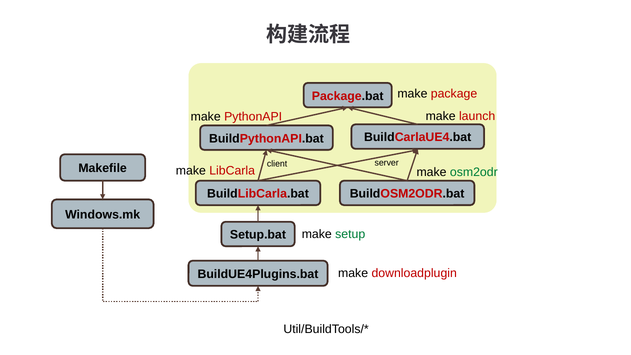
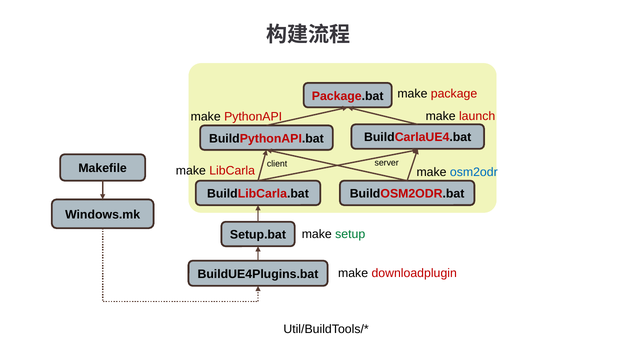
osm2odr colour: green -> blue
